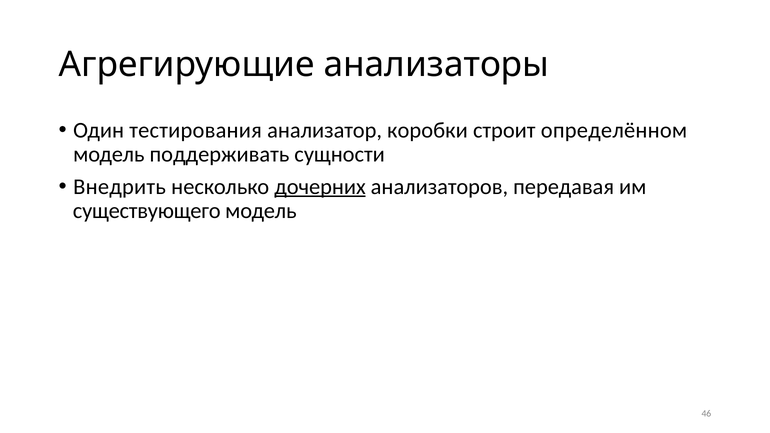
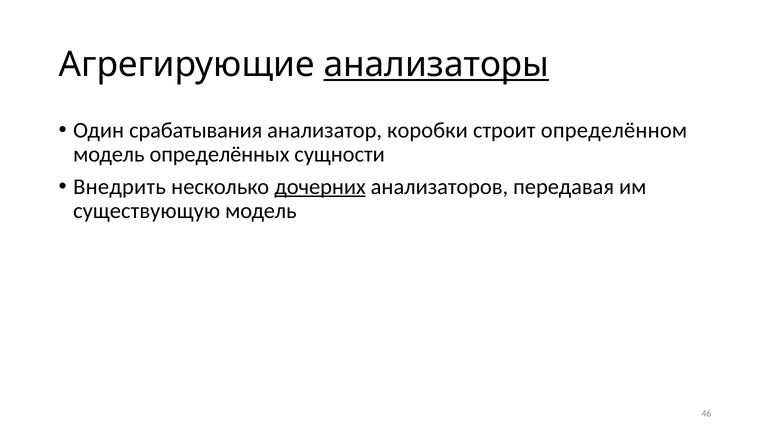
анализаторы underline: none -> present
тестирования: тестирования -> срабатывания
поддерживать: поддерживать -> определённых
существующего: существующего -> существующую
